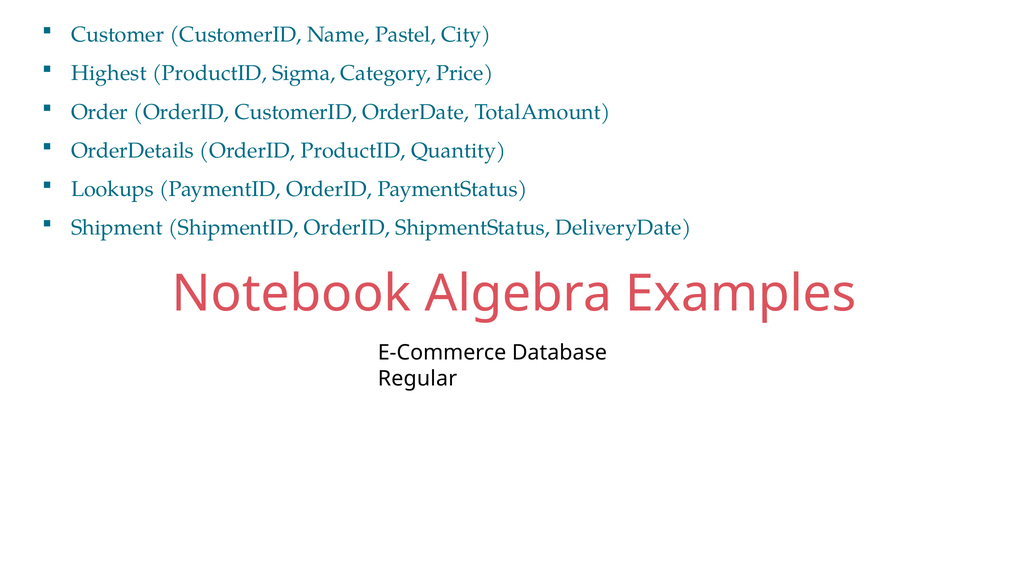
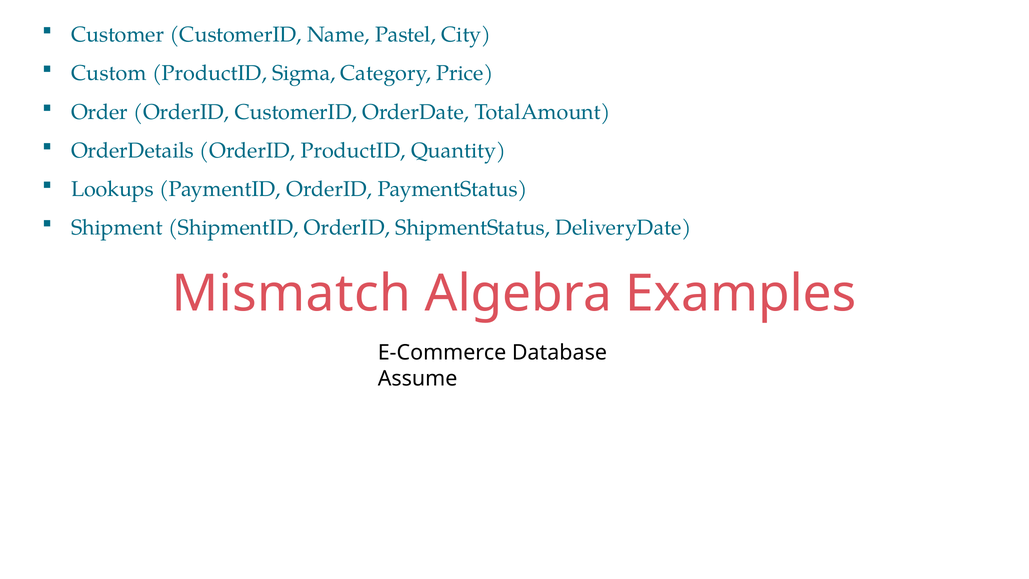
Highest: Highest -> Custom
Notebook: Notebook -> Mismatch
Regular: Regular -> Assume
